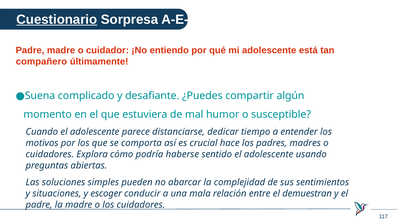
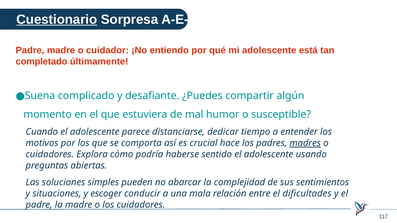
compañero: compañero -> completado
madres underline: none -> present
demuestran: demuestran -> dificultades
